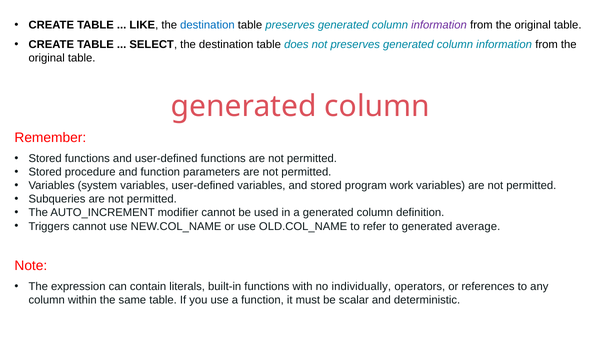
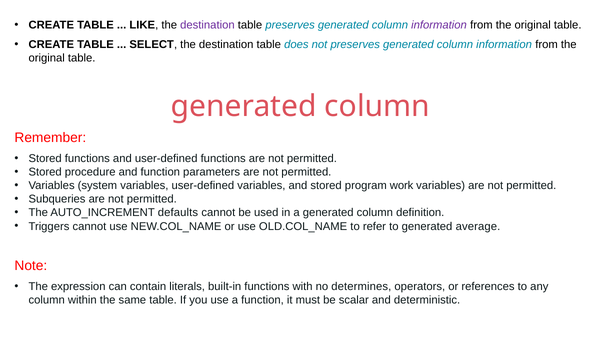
destination at (207, 25) colour: blue -> purple
modifier: modifier -> defaults
individually: individually -> determines
